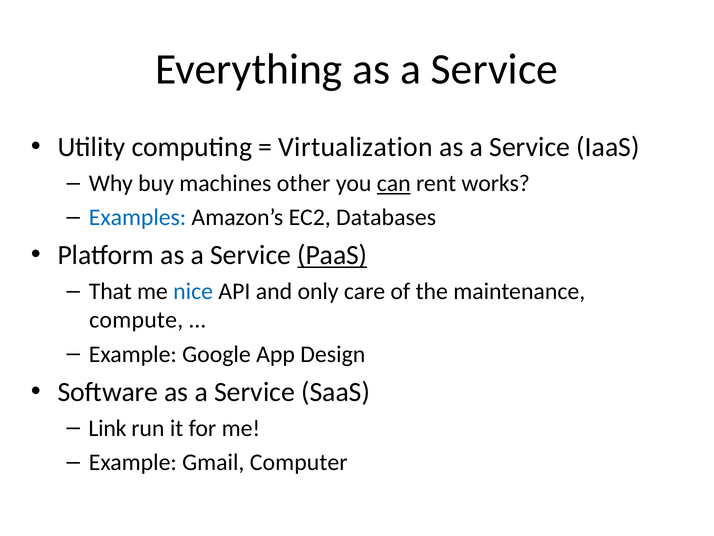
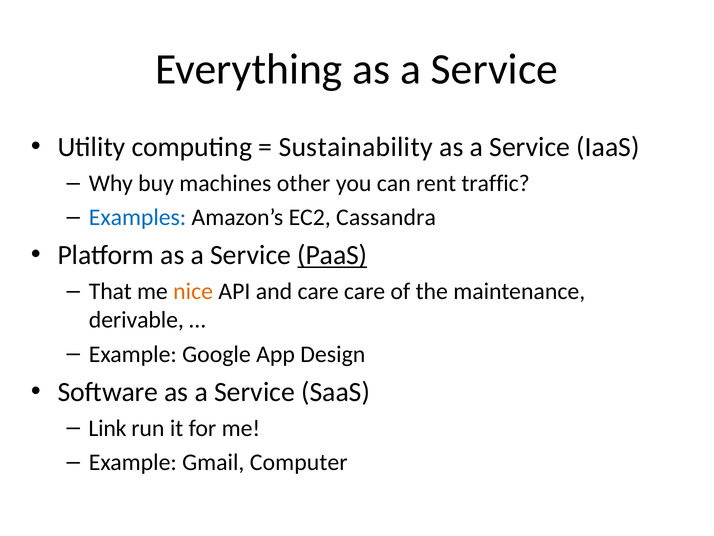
Virtualization: Virtualization -> Sustainability
can underline: present -> none
works: works -> traffic
Databases: Databases -> Cassandra
nice colour: blue -> orange
and only: only -> care
compute: compute -> derivable
